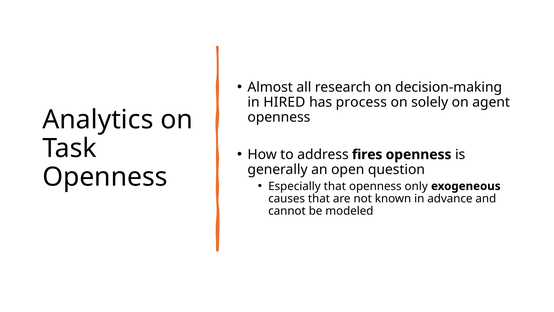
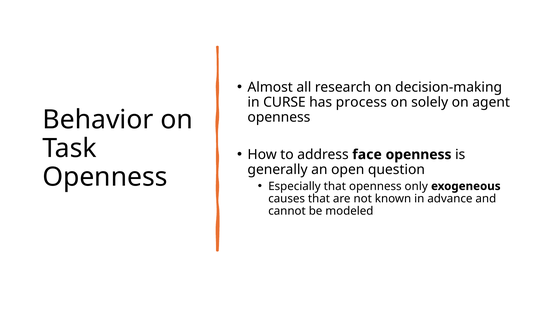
HIRED: HIRED -> CURSE
Analytics: Analytics -> Behavior
fires: fires -> face
